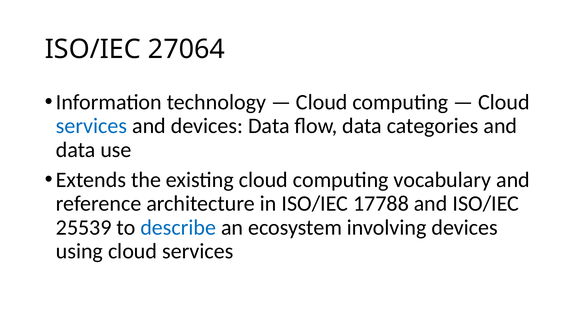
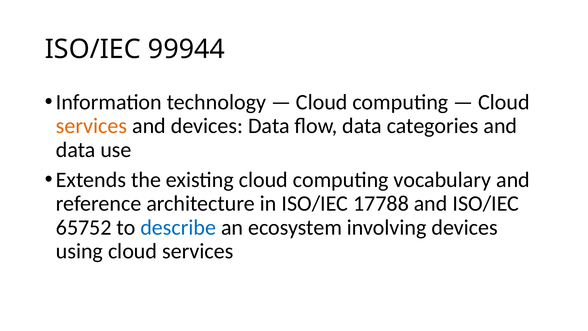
27064: 27064 -> 99944
services at (92, 126) colour: blue -> orange
25539: 25539 -> 65752
